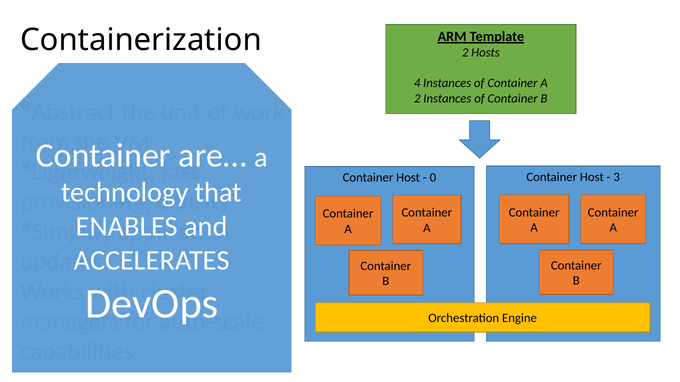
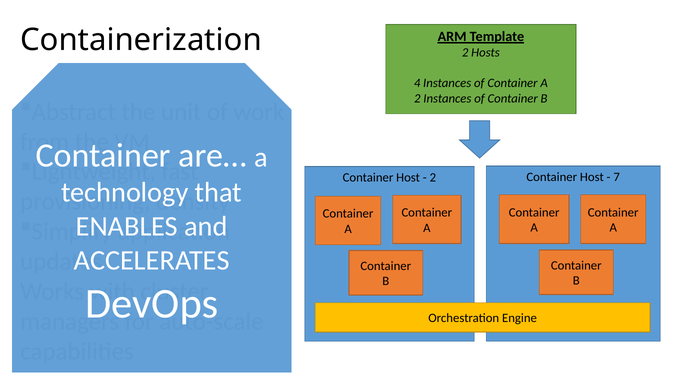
3: 3 -> 7
0 at (433, 178): 0 -> 2
